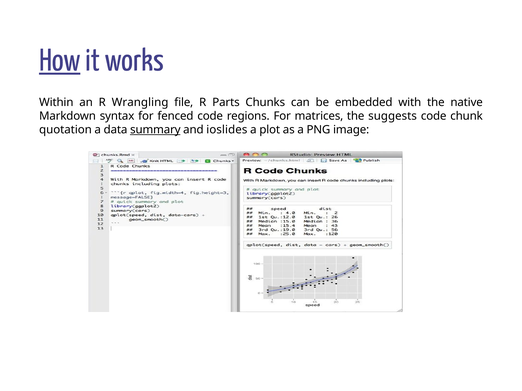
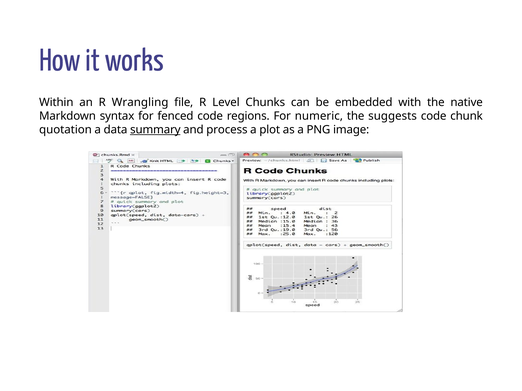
How underline: present -> none
Parts: Parts -> Level
matrices: matrices -> numeric
ioslides: ioslides -> process
